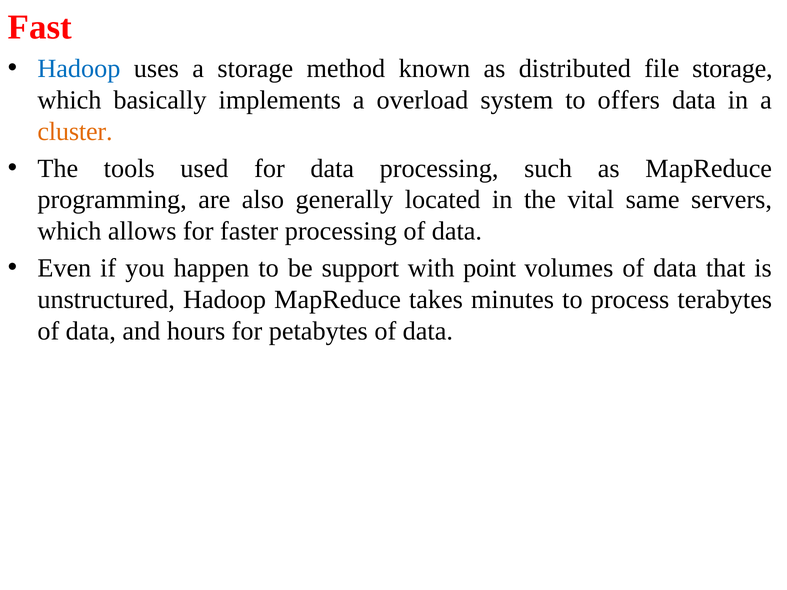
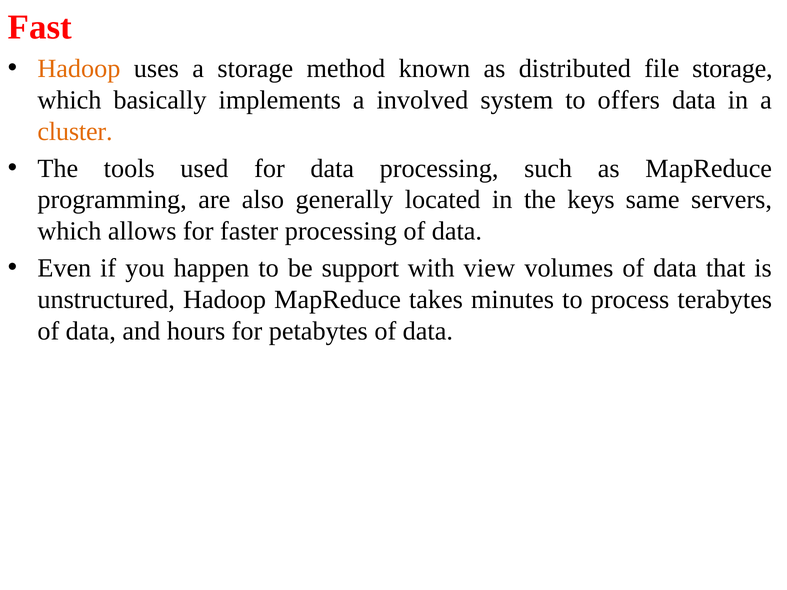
Hadoop at (79, 69) colour: blue -> orange
overload: overload -> involved
vital: vital -> keys
point: point -> view
